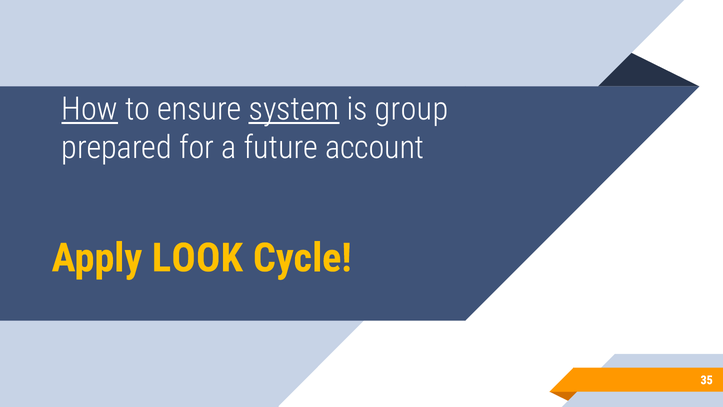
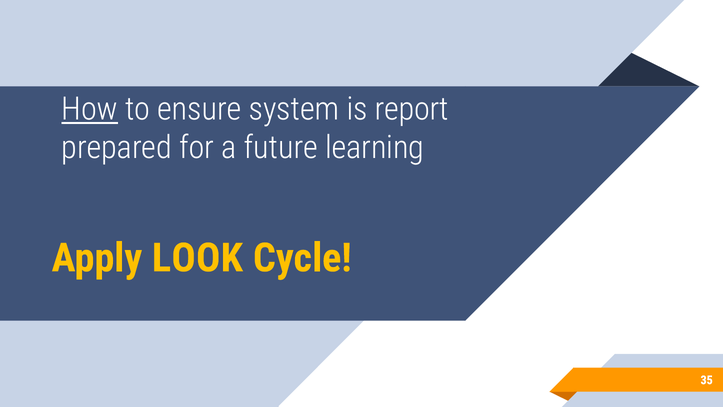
system underline: present -> none
group: group -> report
account: account -> learning
